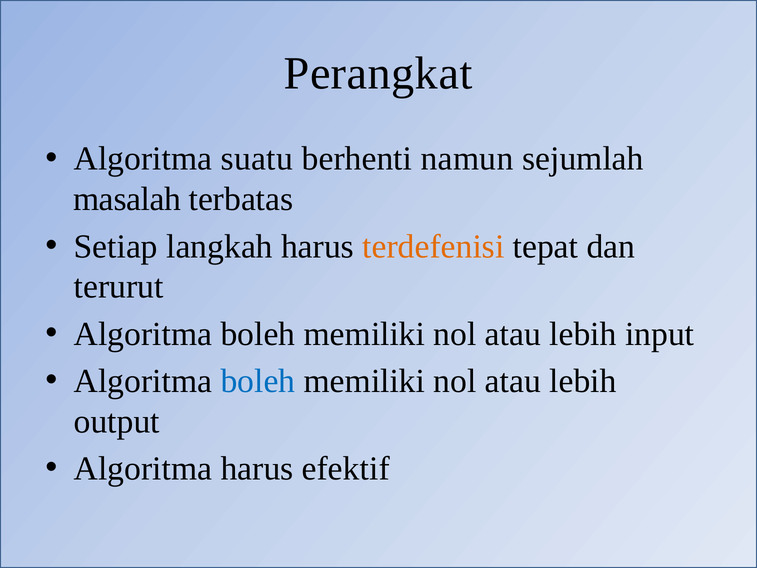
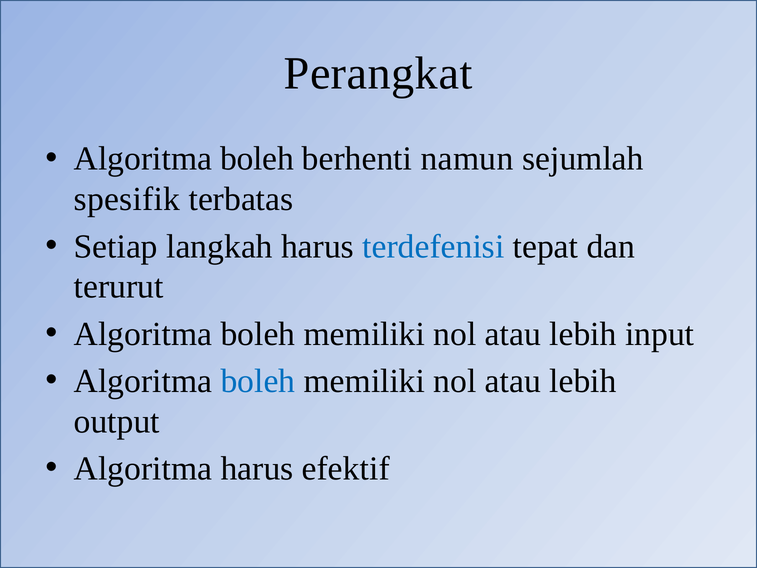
suatu at (257, 159): suatu -> boleh
masalah: masalah -> spesifik
terdefenisi colour: orange -> blue
